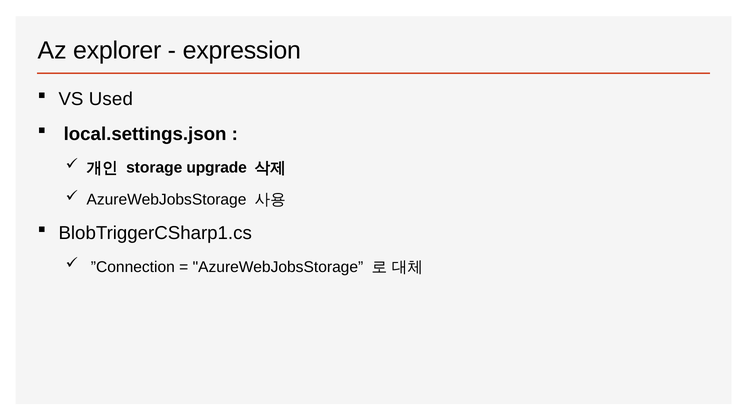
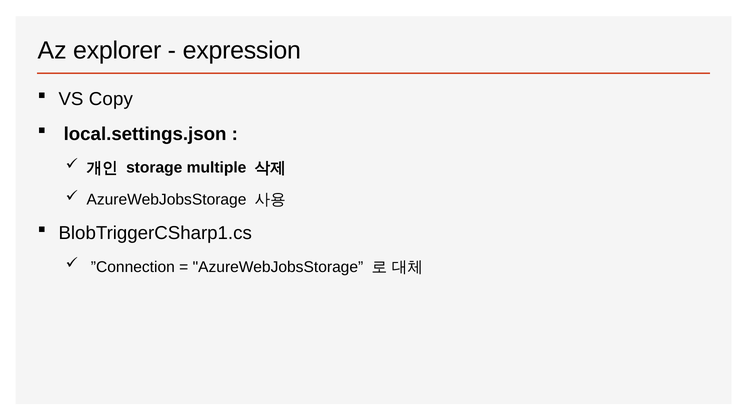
Used: Used -> Copy
upgrade: upgrade -> multiple
